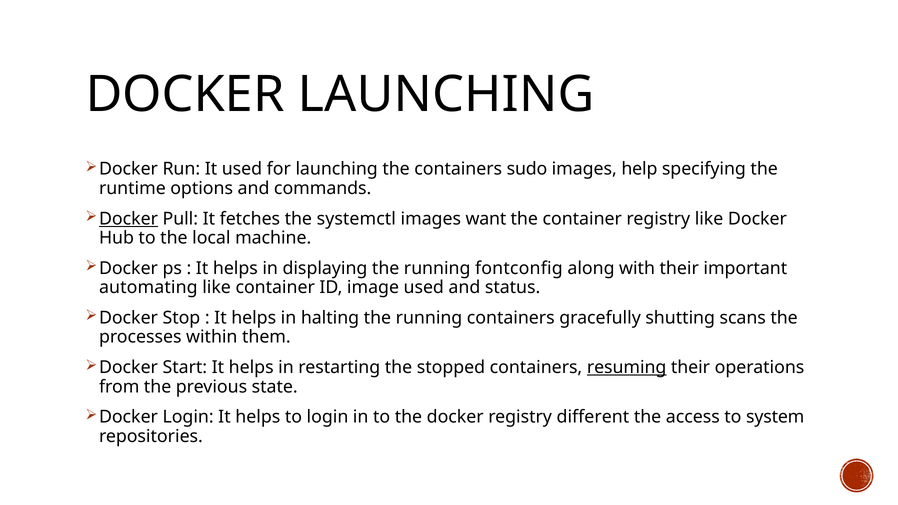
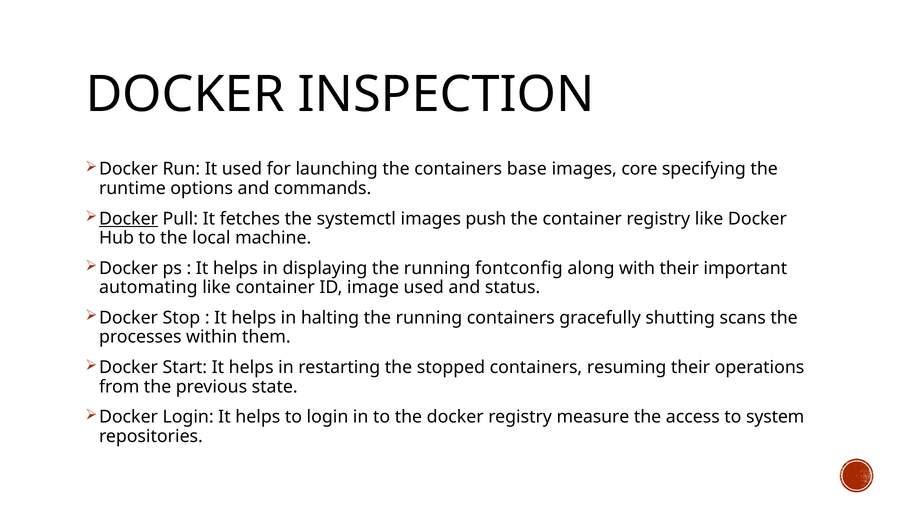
DOCKER LAUNCHING: LAUNCHING -> INSPECTION
sudo: sudo -> base
help: help -> core
want: want -> push
resuming underline: present -> none
different: different -> measure
